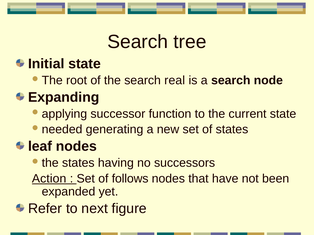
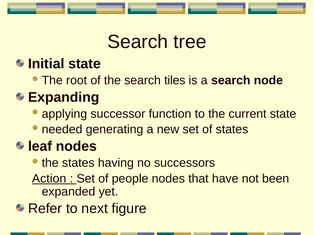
real: real -> tiles
follows: follows -> people
